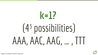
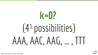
k=1: k=1 -> k=0
